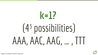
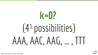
k=1: k=1 -> k=0
